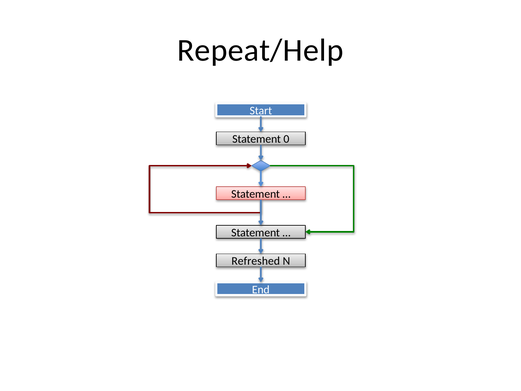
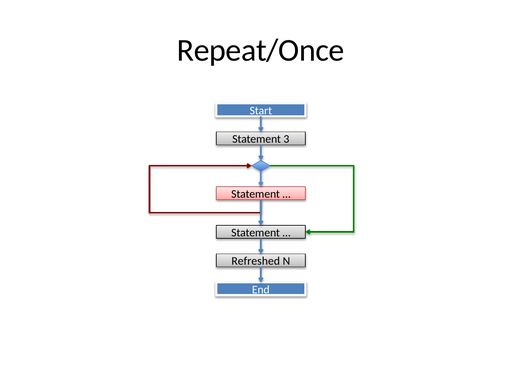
Repeat/Help: Repeat/Help -> Repeat/Once
0: 0 -> 3
